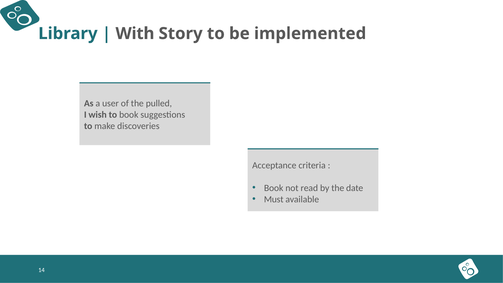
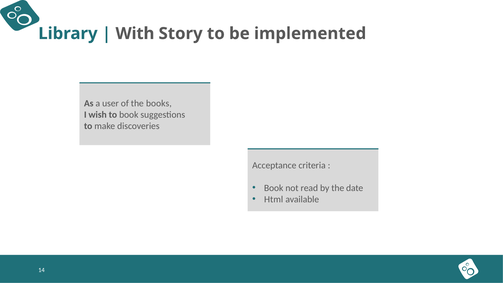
pulled: pulled -> books
Must: Must -> Html
